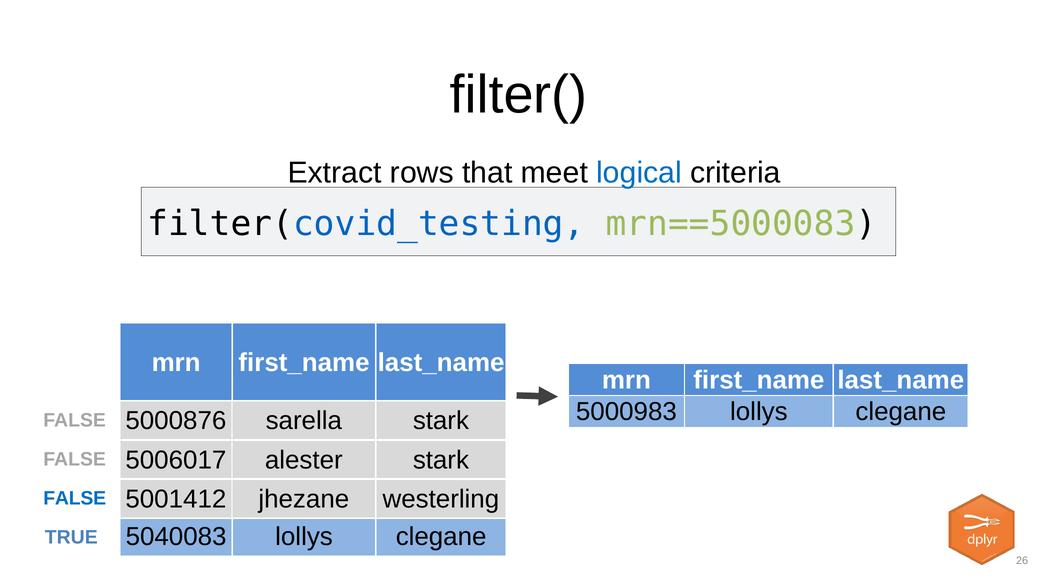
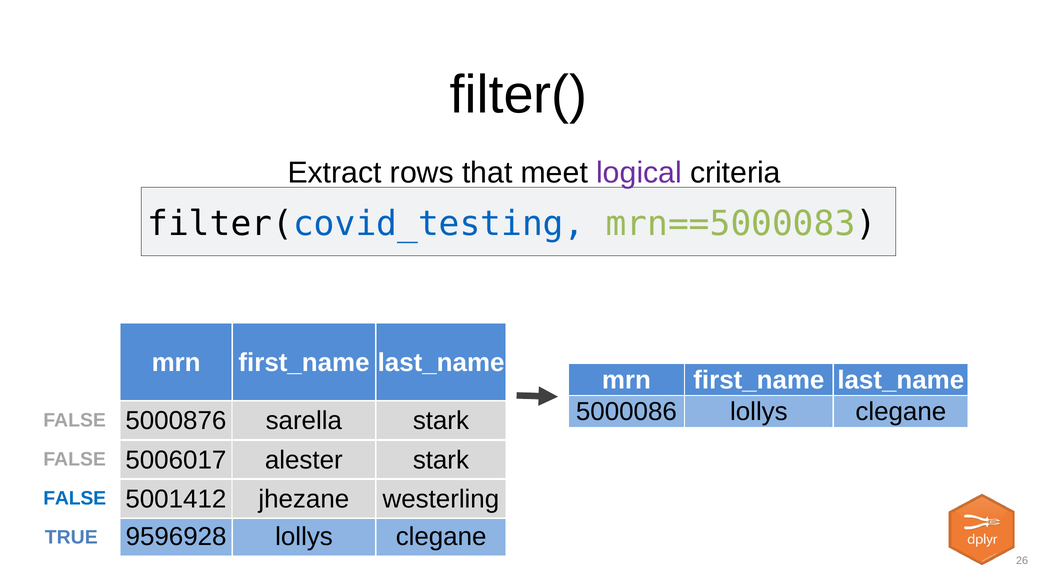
logical colour: blue -> purple
5000983: 5000983 -> 5000086
5040083: 5040083 -> 9596928
